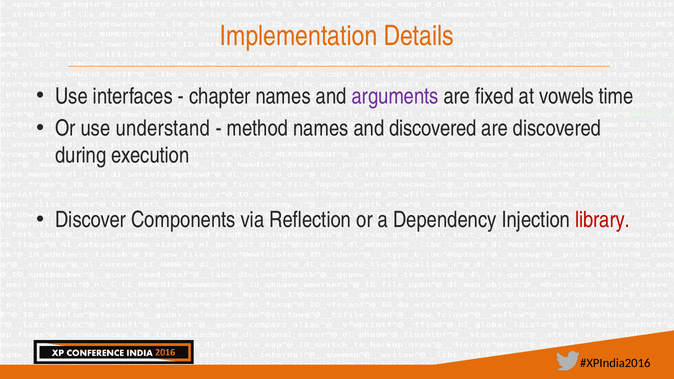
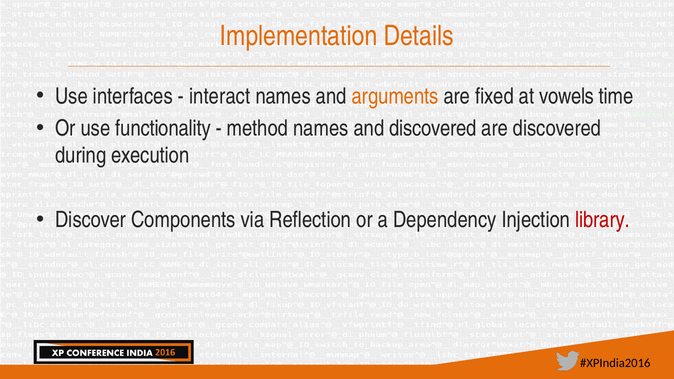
chapter: chapter -> interact
arguments colour: purple -> orange
understand: understand -> functionality
